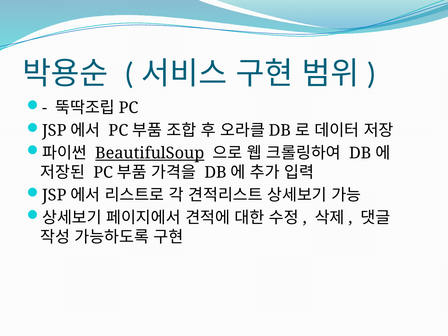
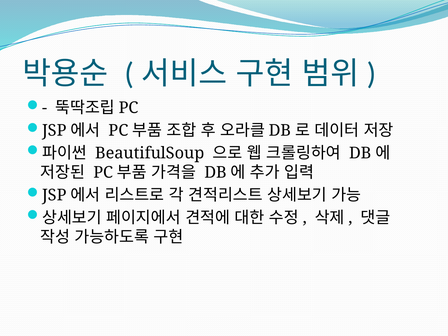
BeautifulSoup underline: present -> none
